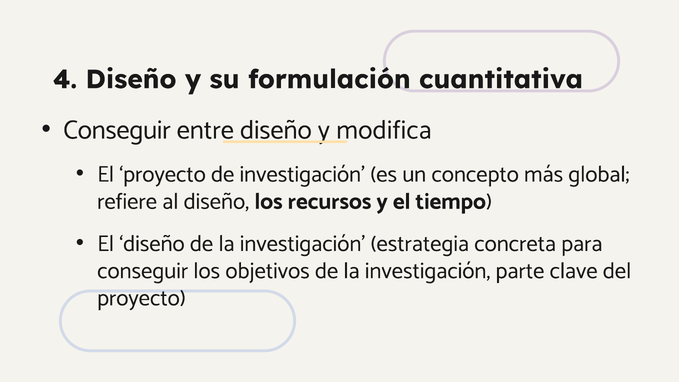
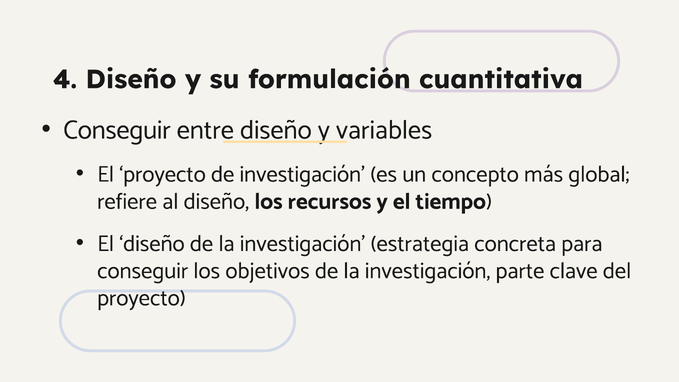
modifica: modifica -> variables
